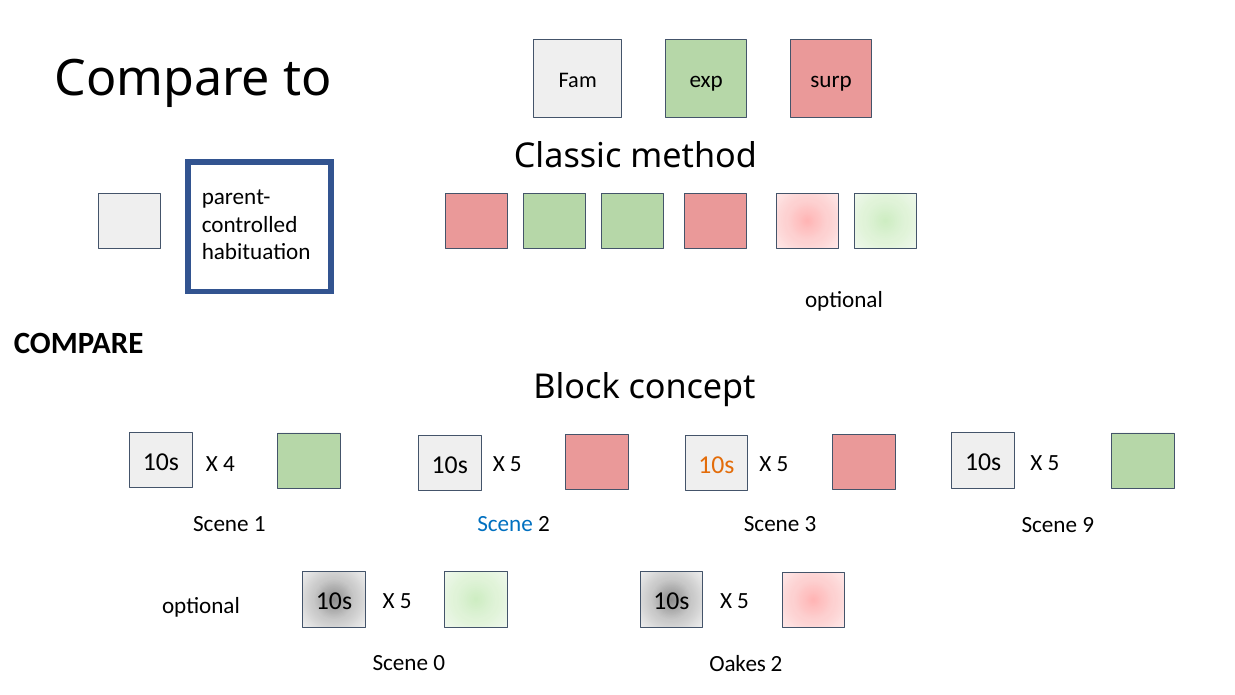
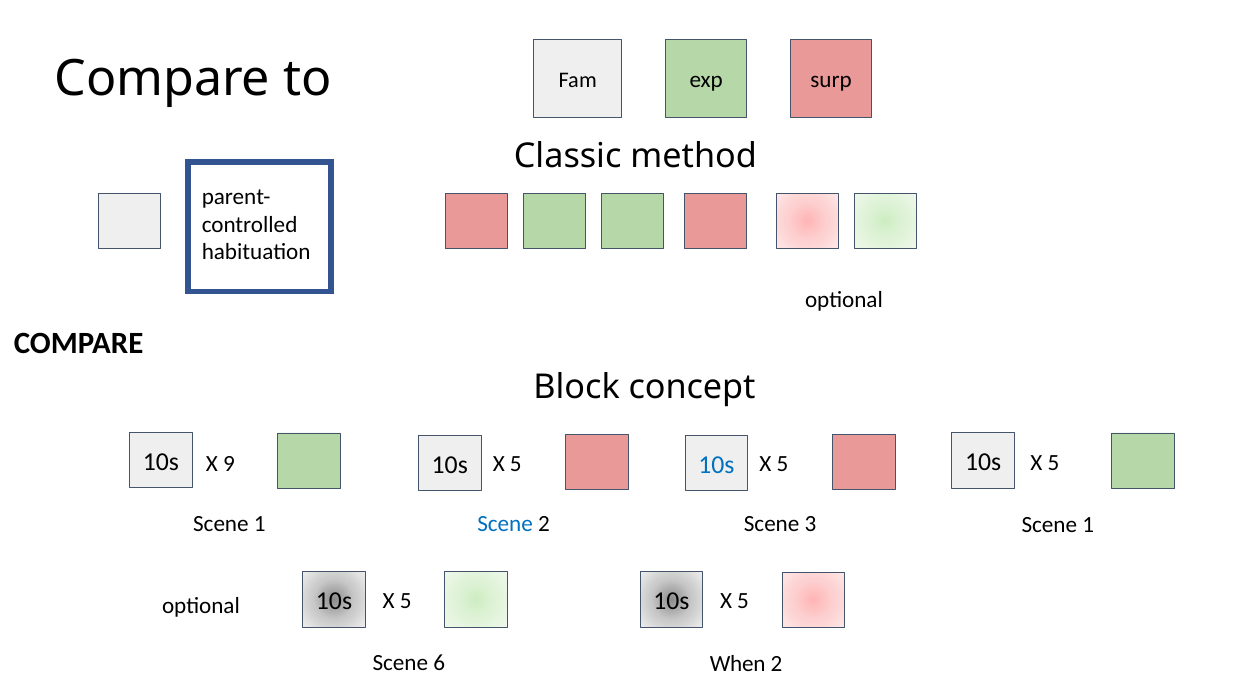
10s at (716, 464) colour: orange -> blue
4: 4 -> 9
9 at (1088, 524): 9 -> 1
0: 0 -> 6
Oakes: Oakes -> When
